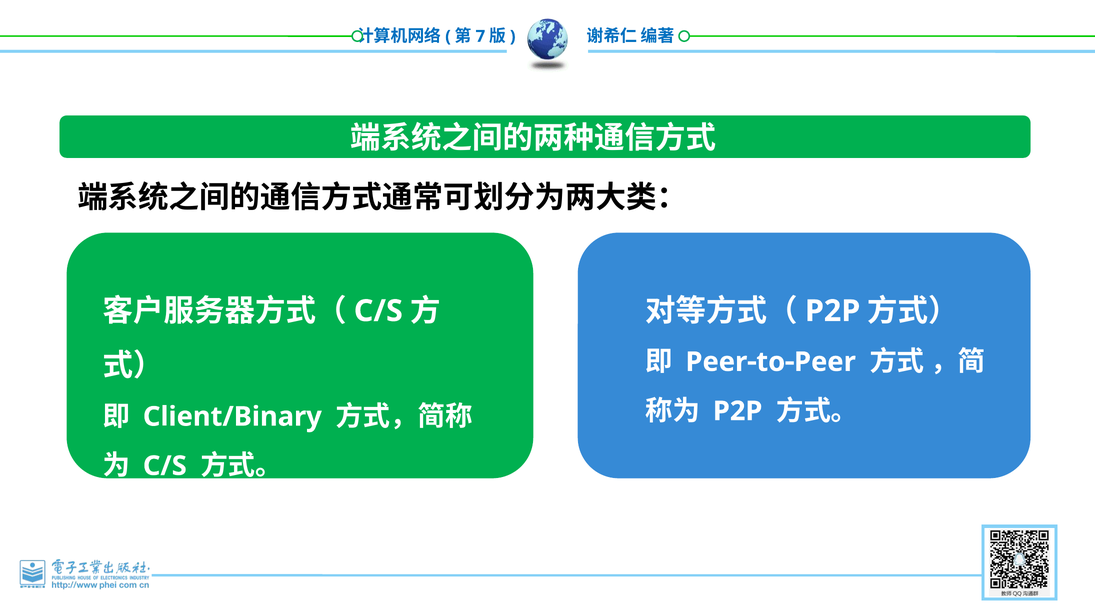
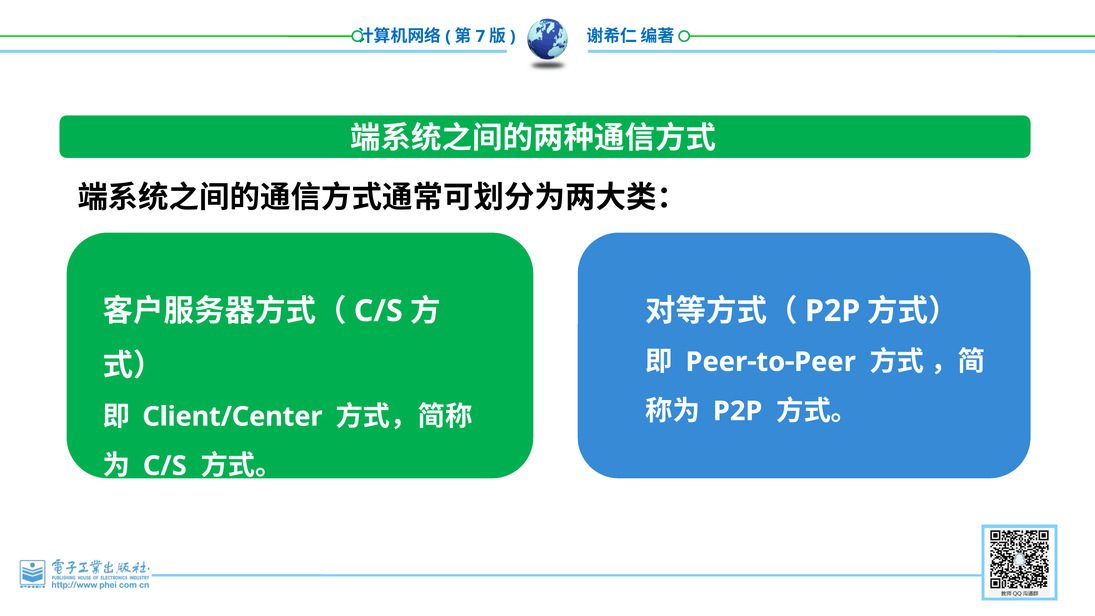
Client/Binary: Client/Binary -> Client/Center
